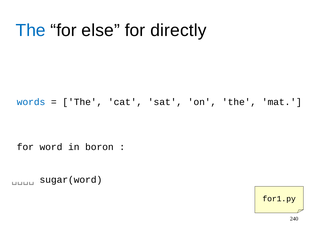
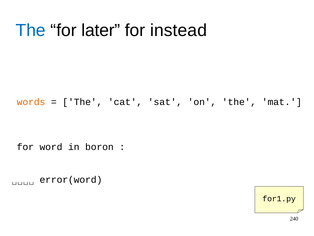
else: else -> later
directly: directly -> instead
words colour: blue -> orange
sugar(: sugar( -> error(
